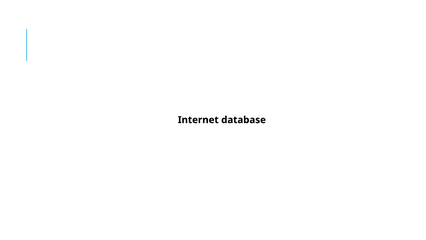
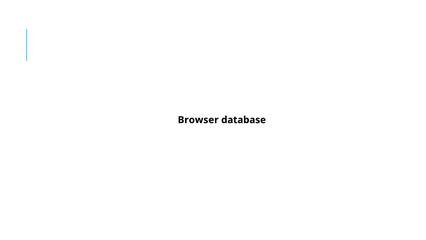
Internet: Internet -> Browser
